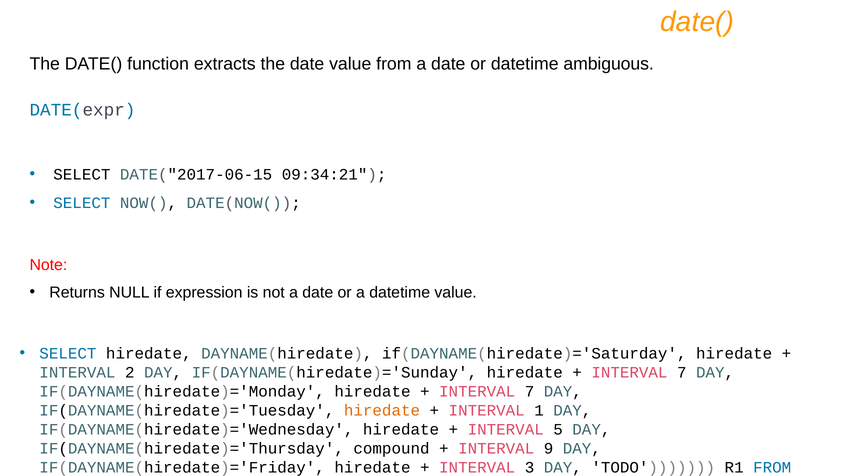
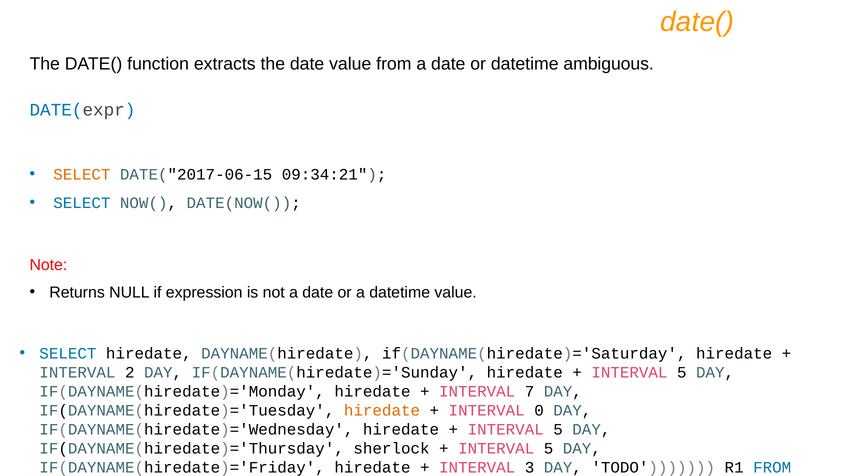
SELECT at (82, 174) colour: black -> orange
7 at (682, 372): 7 -> 5
1: 1 -> 0
compound: compound -> sherlock
9 at (549, 448): 9 -> 5
